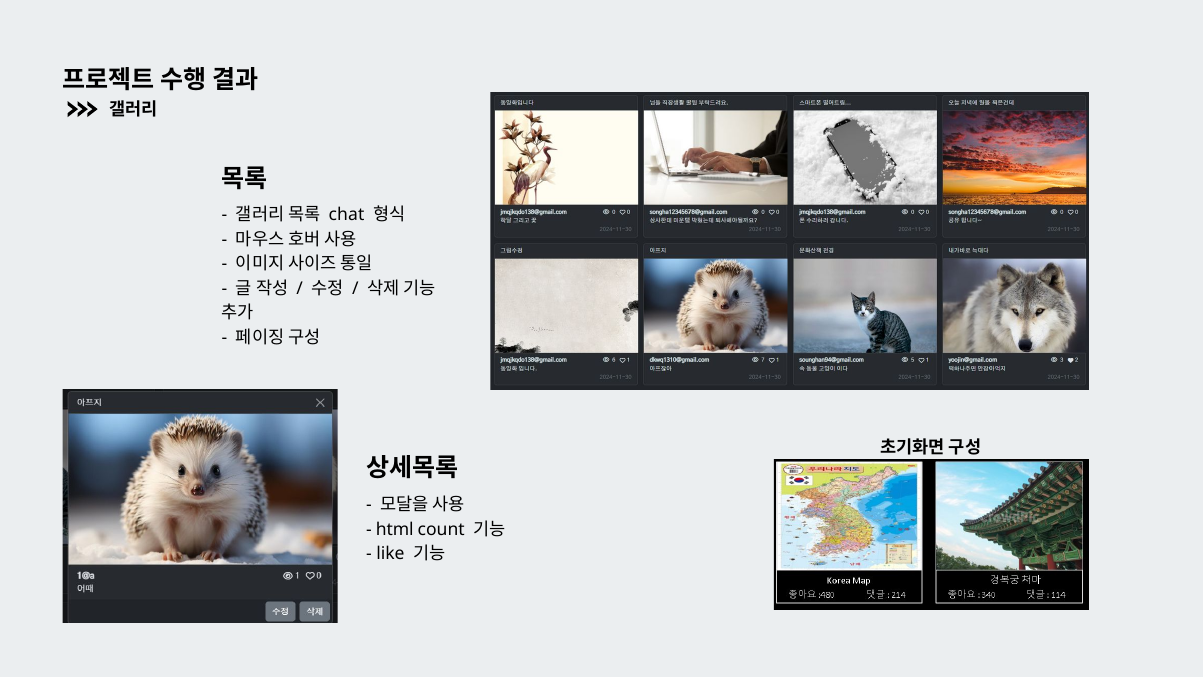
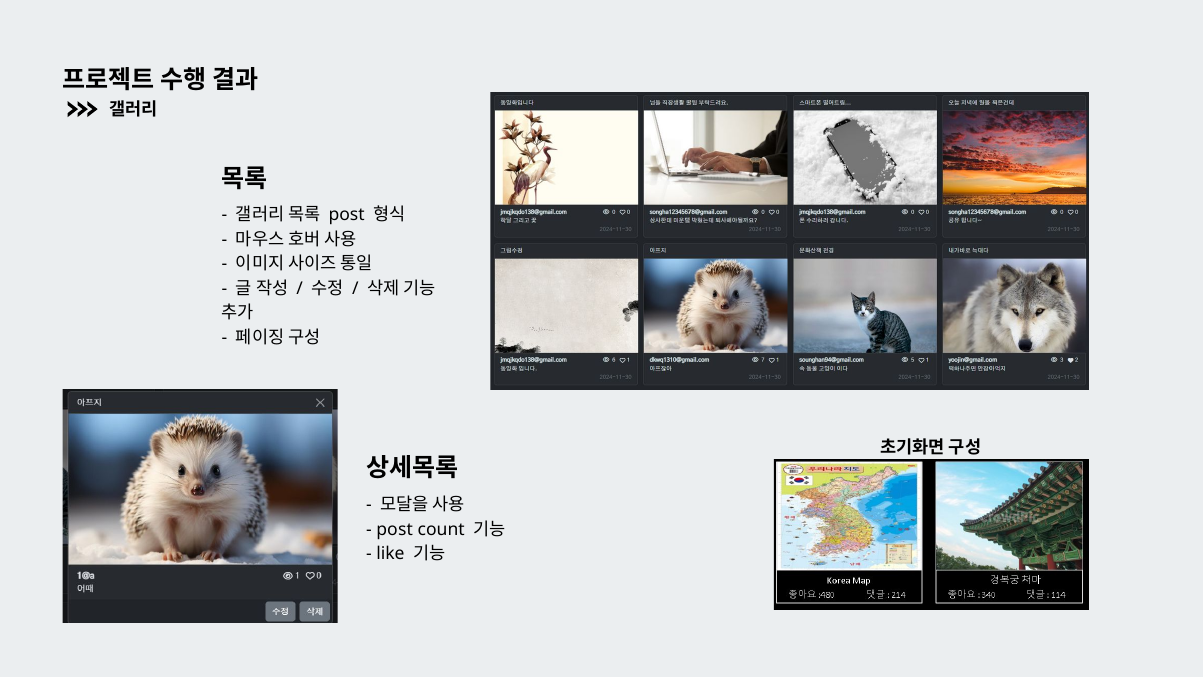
chat at (347, 215): chat -> post
html at (395, 529): html -> post
